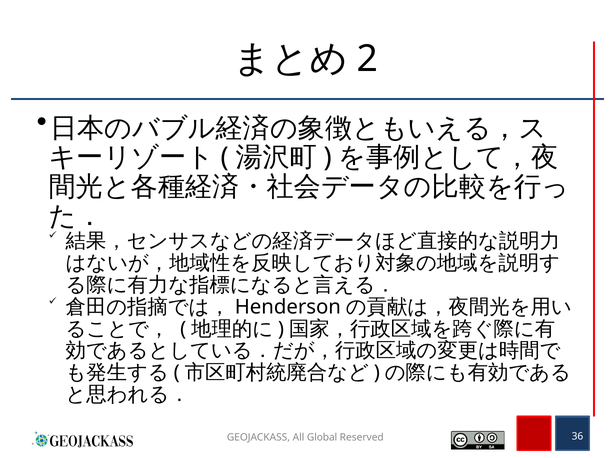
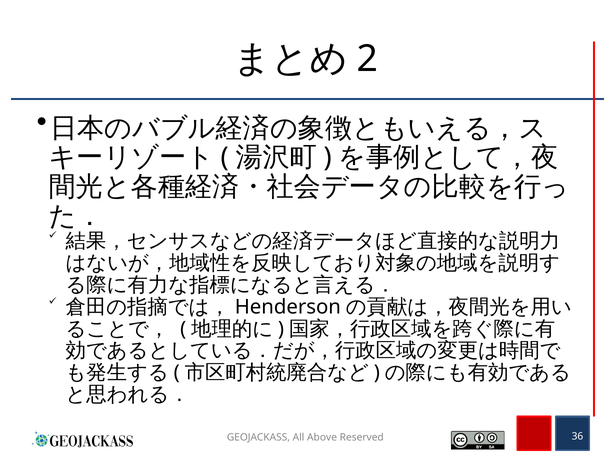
Global: Global -> Above
